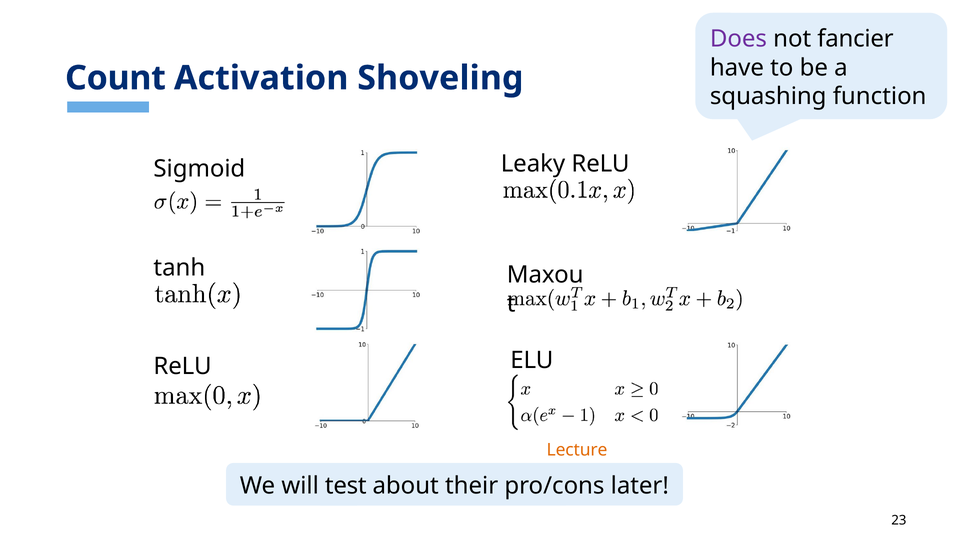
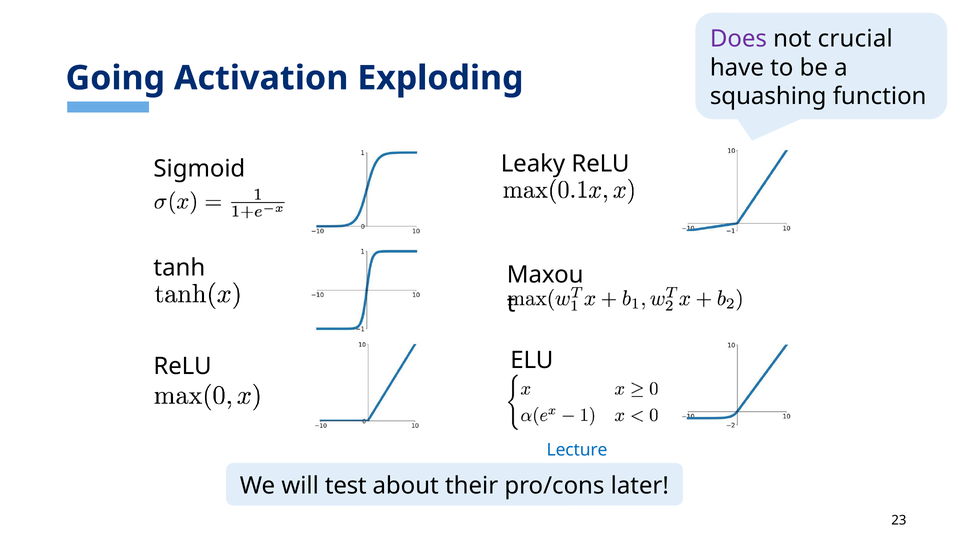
fancier: fancier -> crucial
Count: Count -> Going
Shoveling: Shoveling -> Exploding
Lecture colour: orange -> blue
